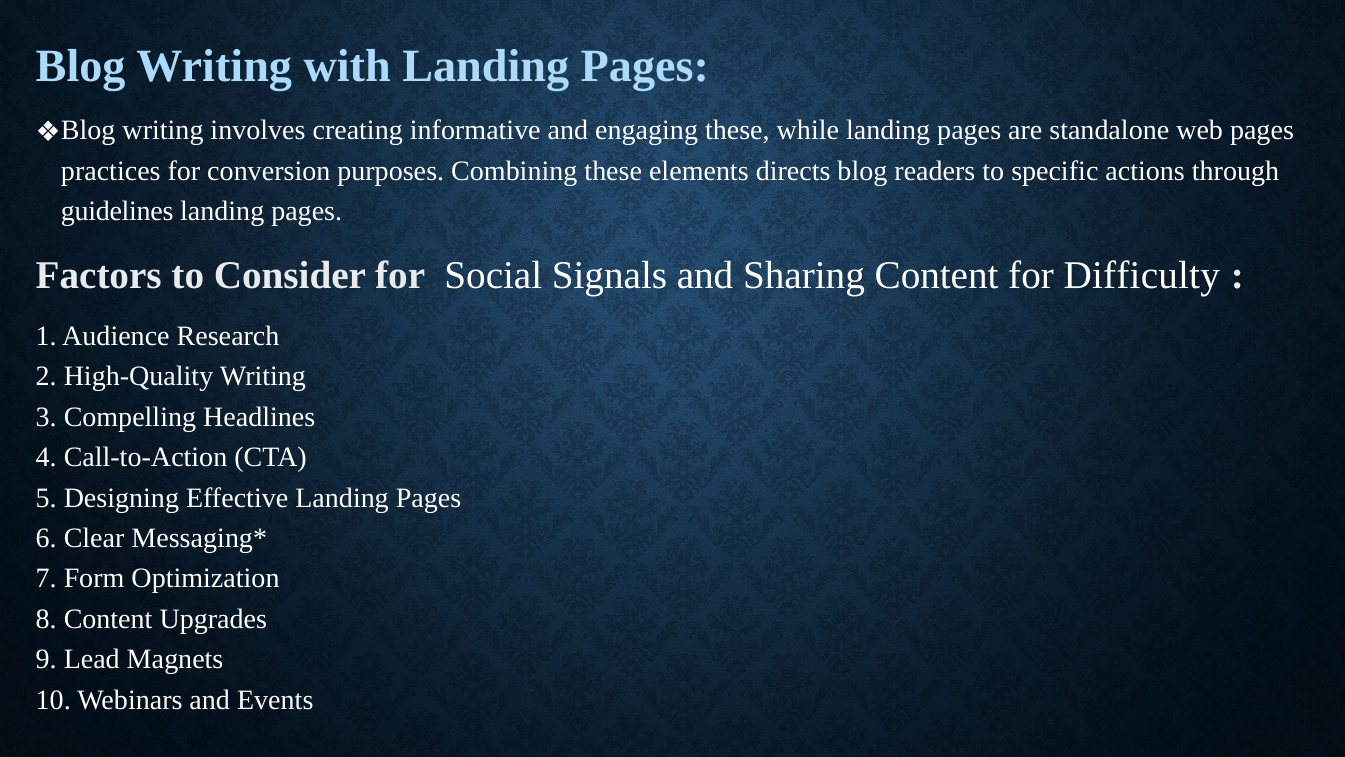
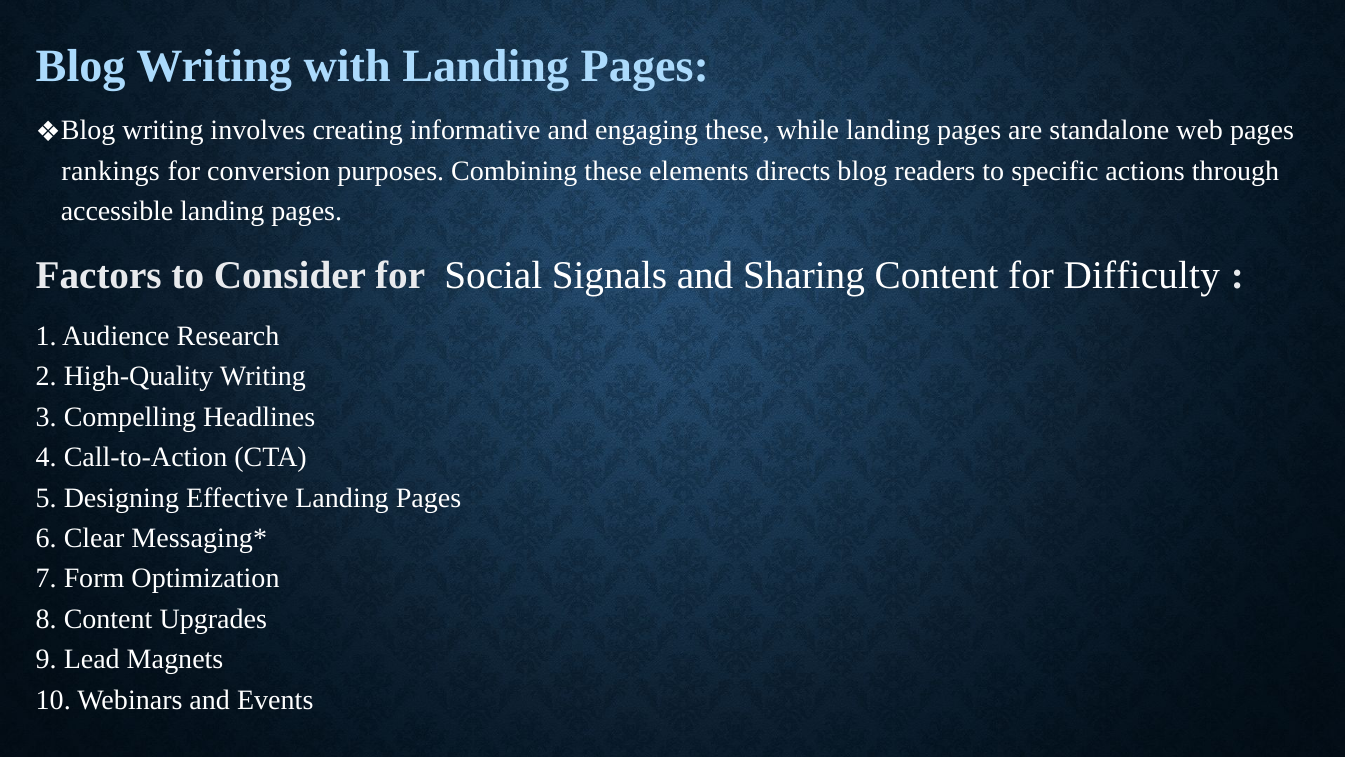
practices: practices -> rankings
guidelines: guidelines -> accessible
